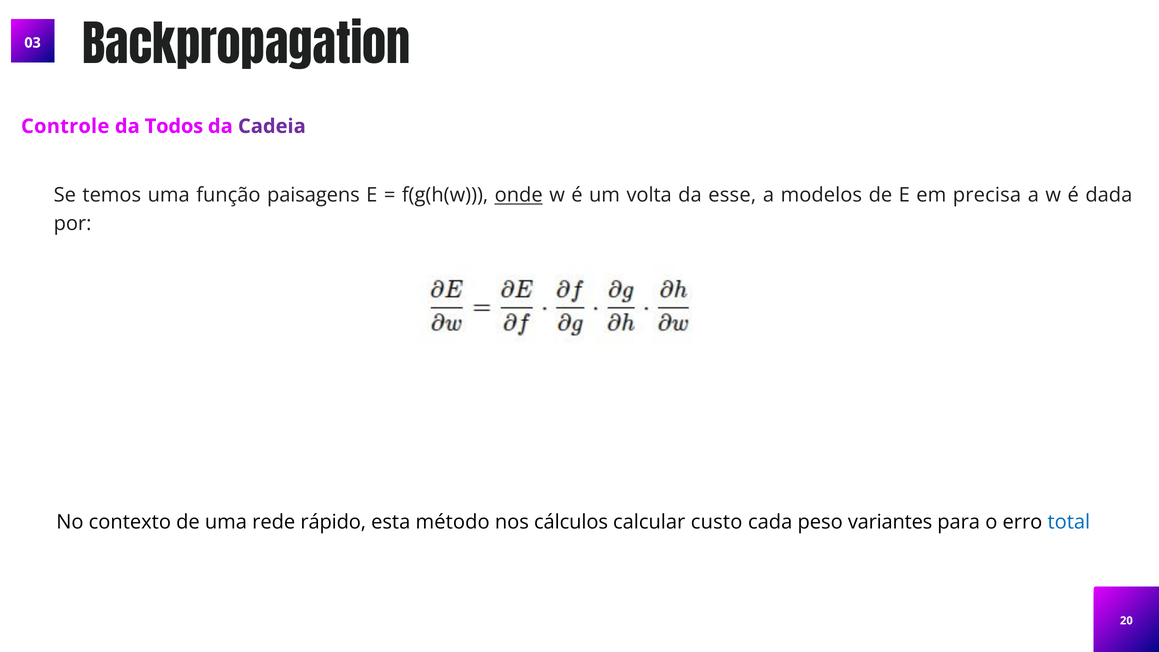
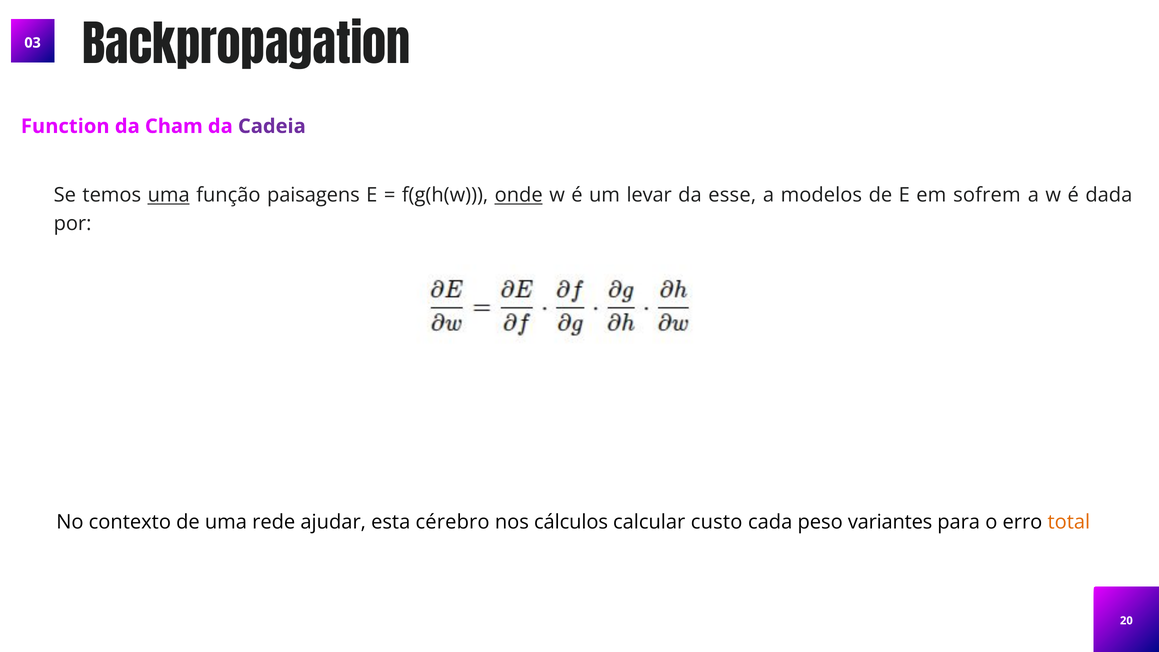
Controle: Controle -> Function
Todos: Todos -> Cham
uma at (169, 195) underline: none -> present
volta: volta -> levar
precisa: precisa -> sofrem
rápido: rápido -> ajudar
método: método -> cérebro
total colour: blue -> orange
